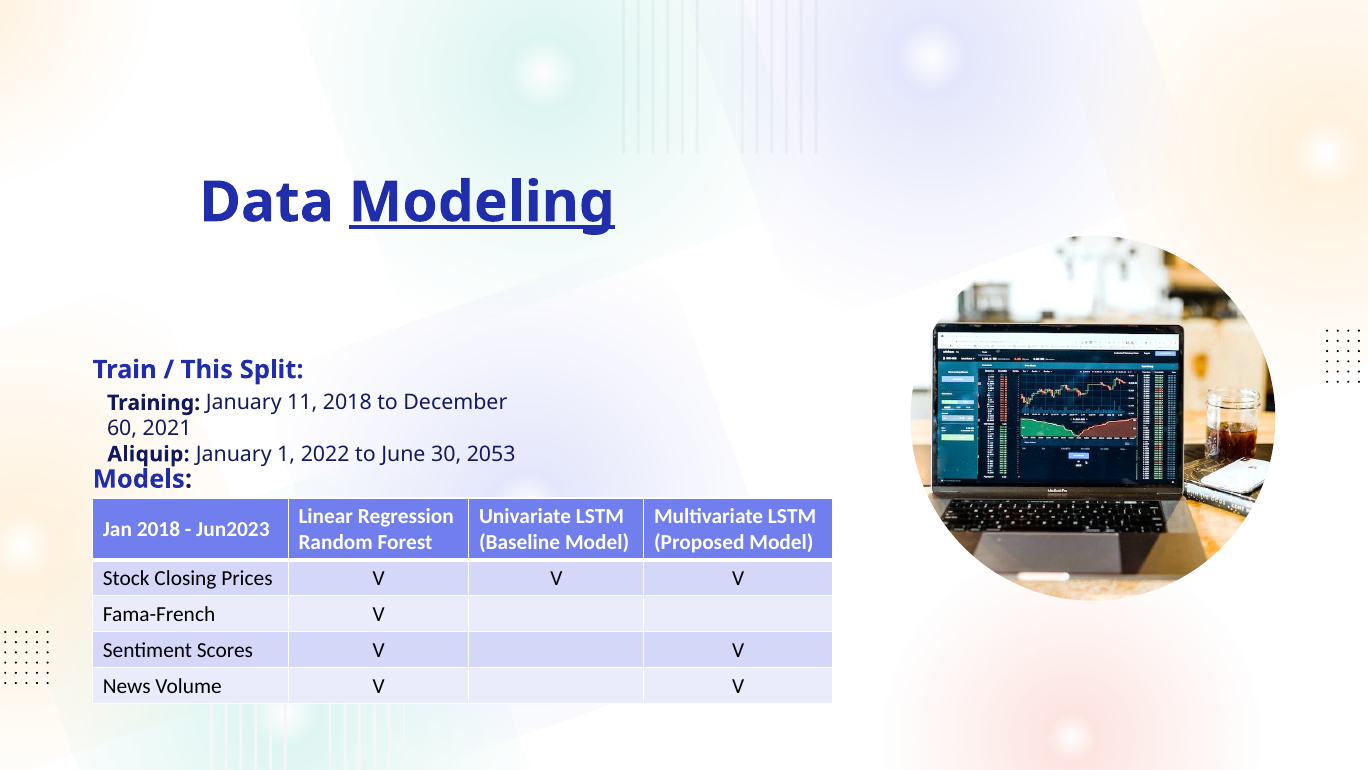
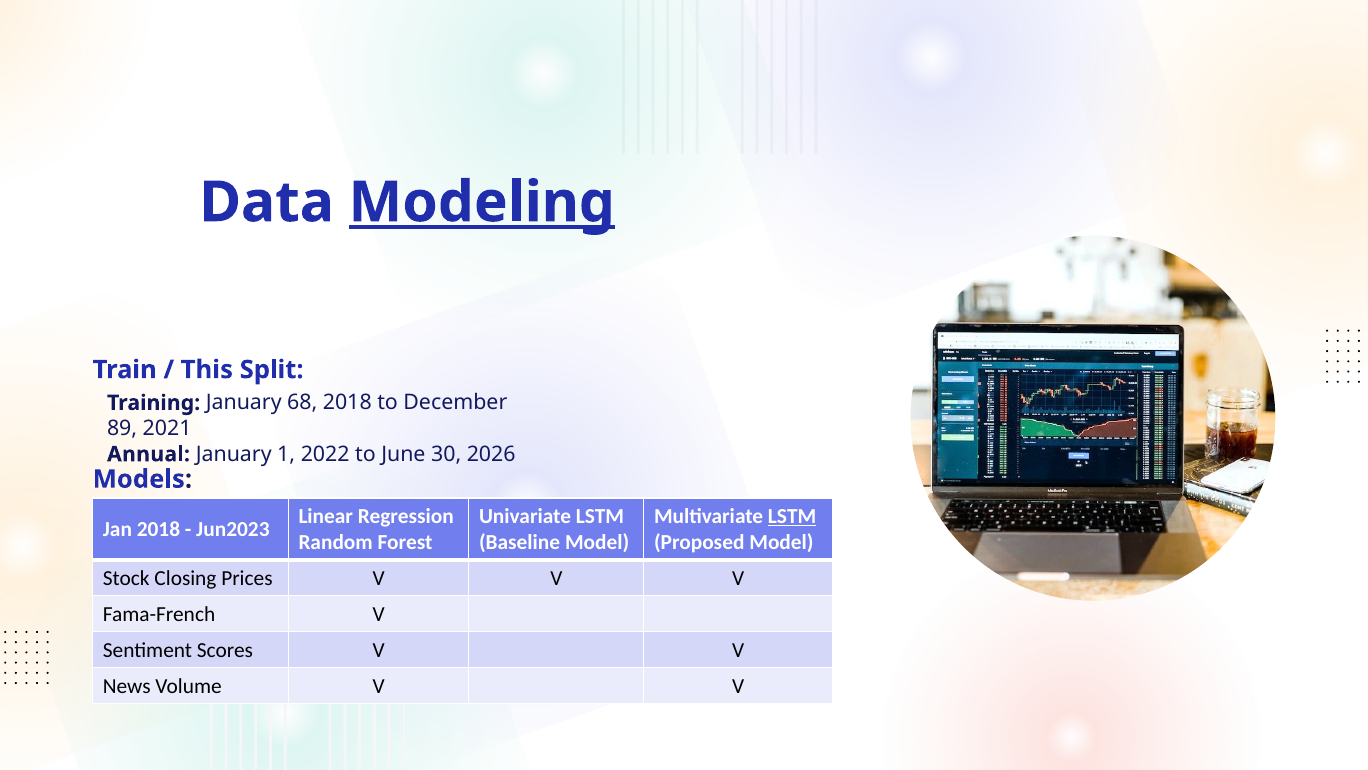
11: 11 -> 68
60: 60 -> 89
Aliquip: Aliquip -> Annual
2053: 2053 -> 2026
LSTM at (792, 516) underline: none -> present
